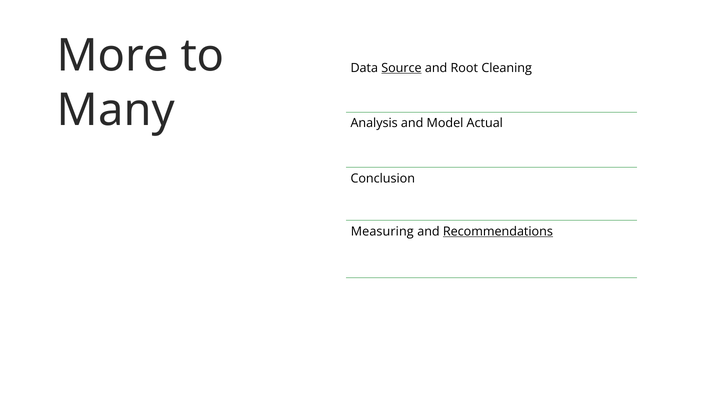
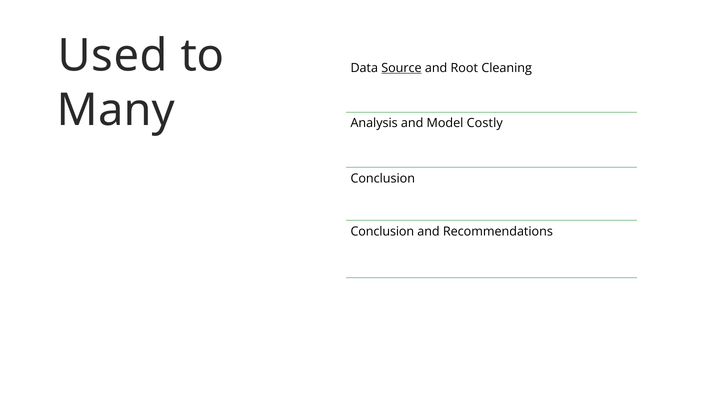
More: More -> Used
Actual: Actual -> Costly
Measuring at (382, 231): Measuring -> Conclusion
Recommendations underline: present -> none
